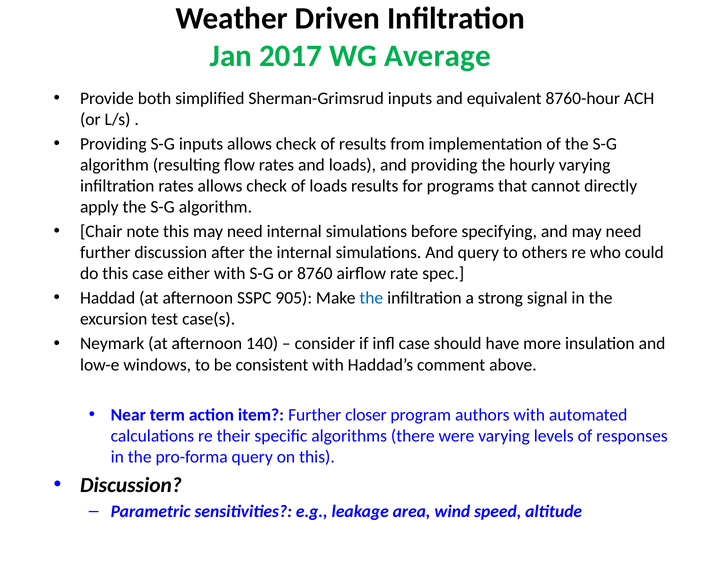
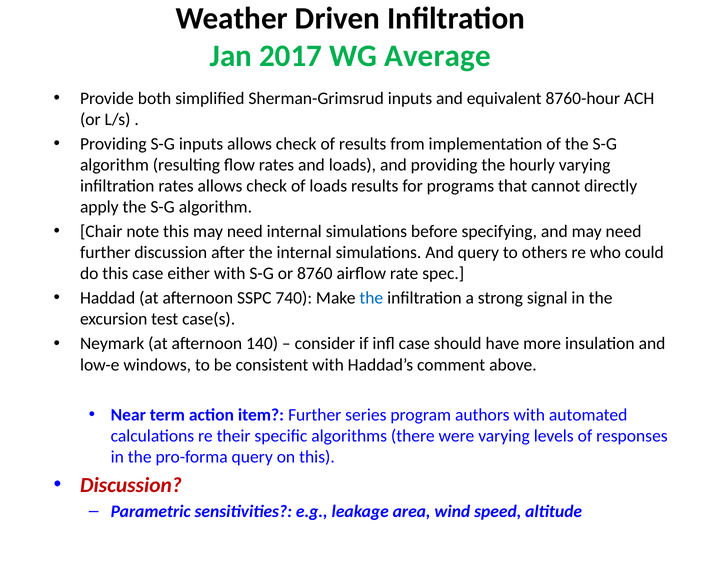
905: 905 -> 740
closer: closer -> series
Discussion at (131, 485) colour: black -> red
